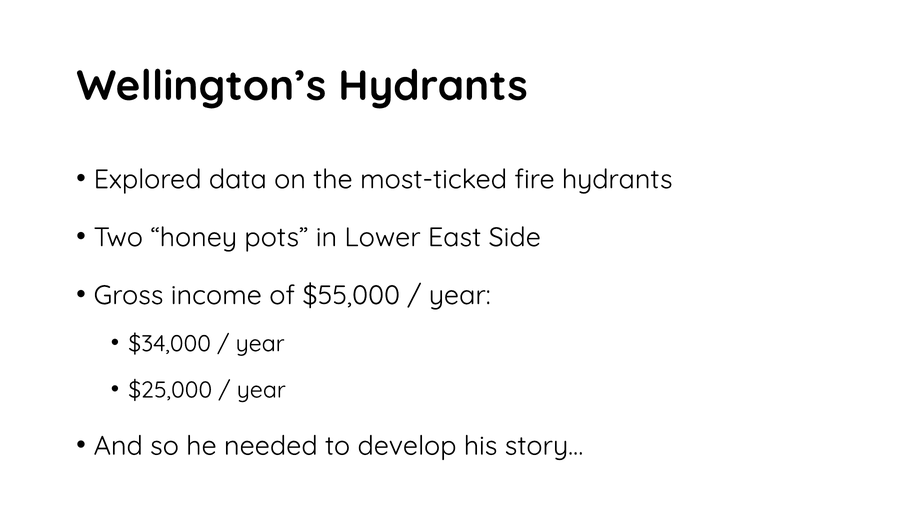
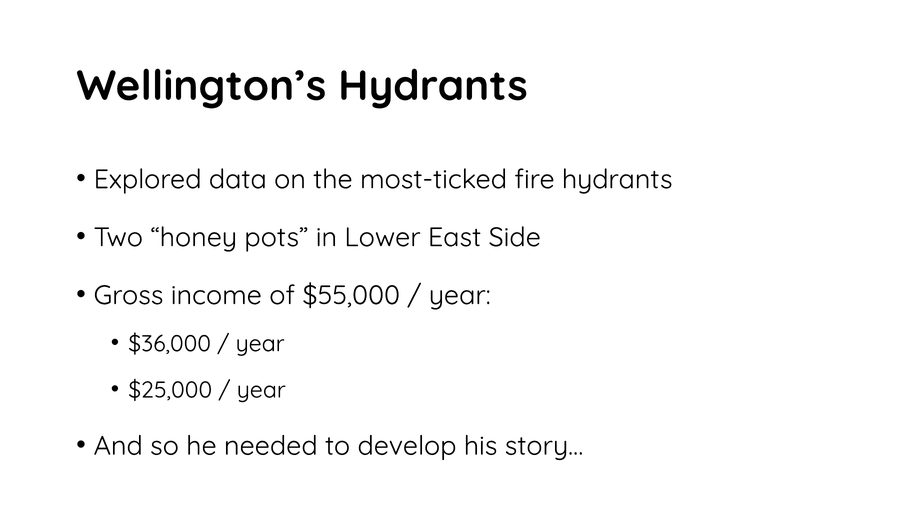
$34,000: $34,000 -> $36,000
